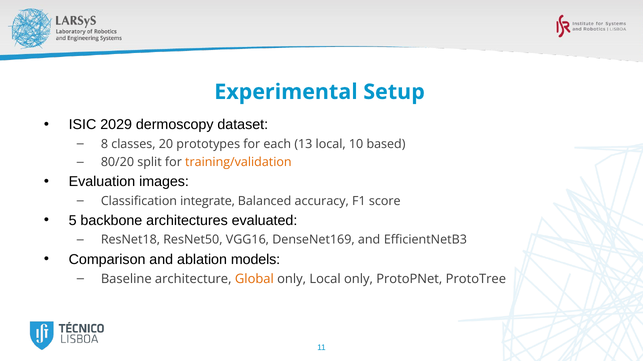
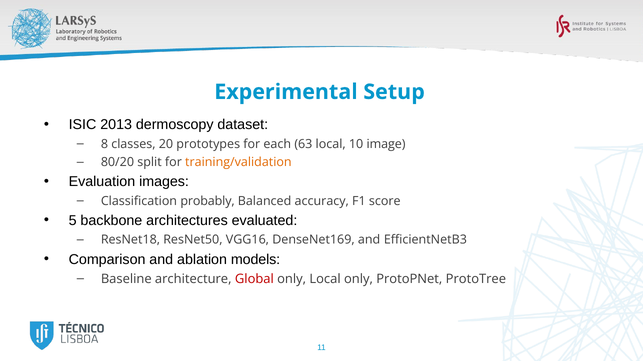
2029: 2029 -> 2013
13: 13 -> 63
based: based -> image
integrate: integrate -> probably
Global colour: orange -> red
